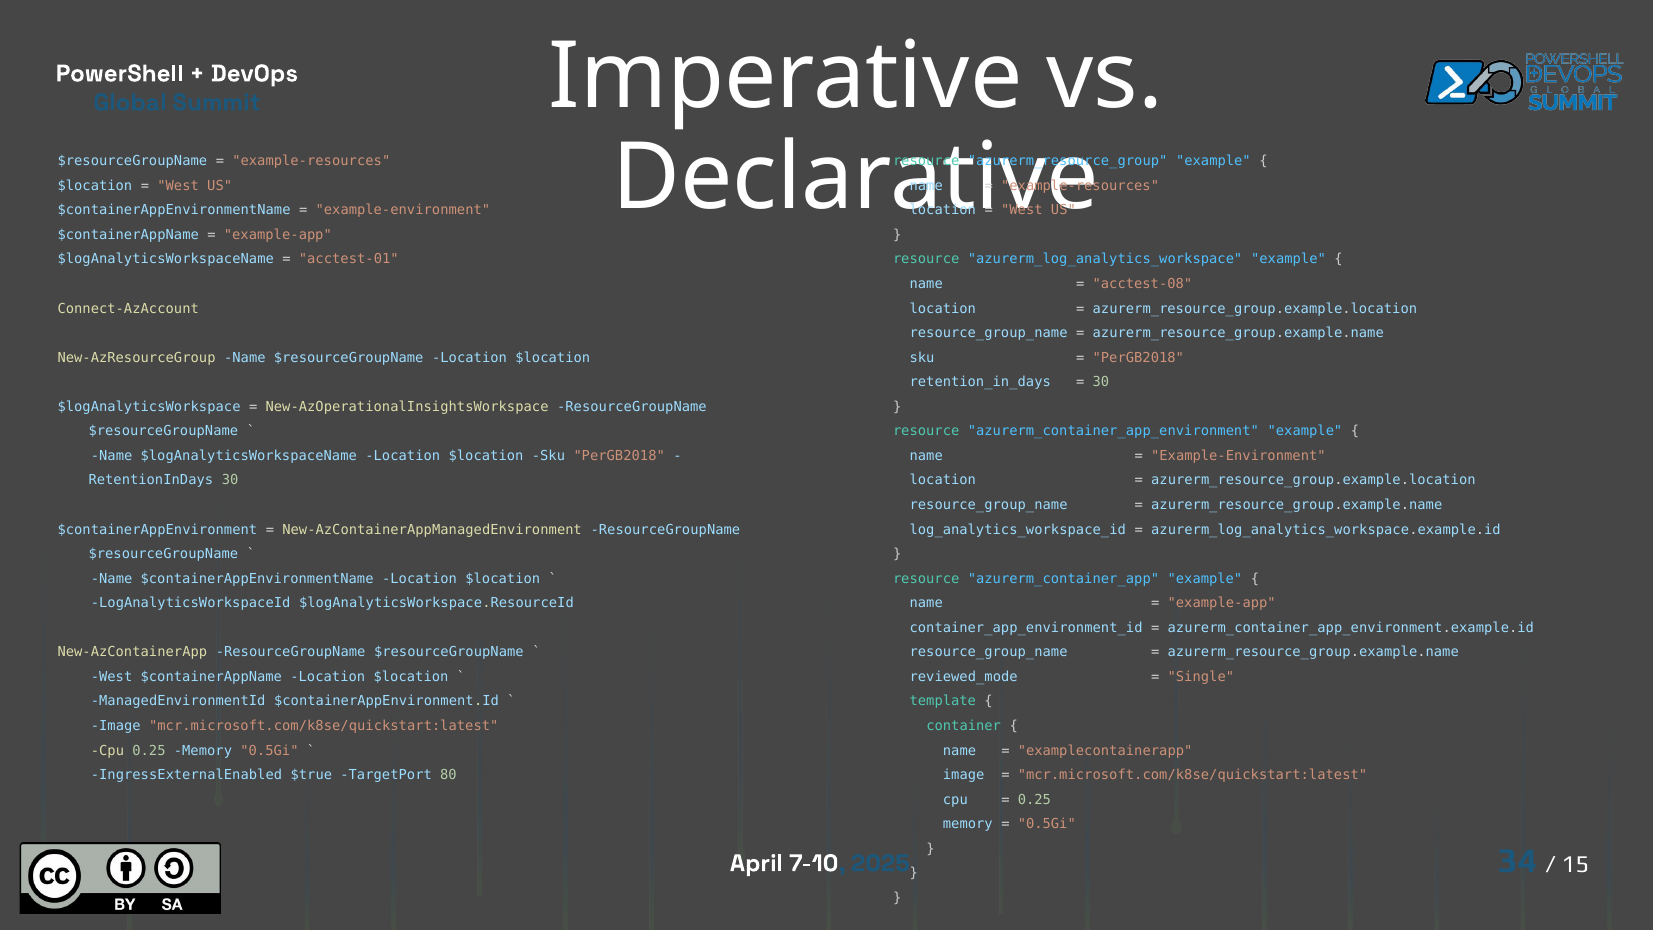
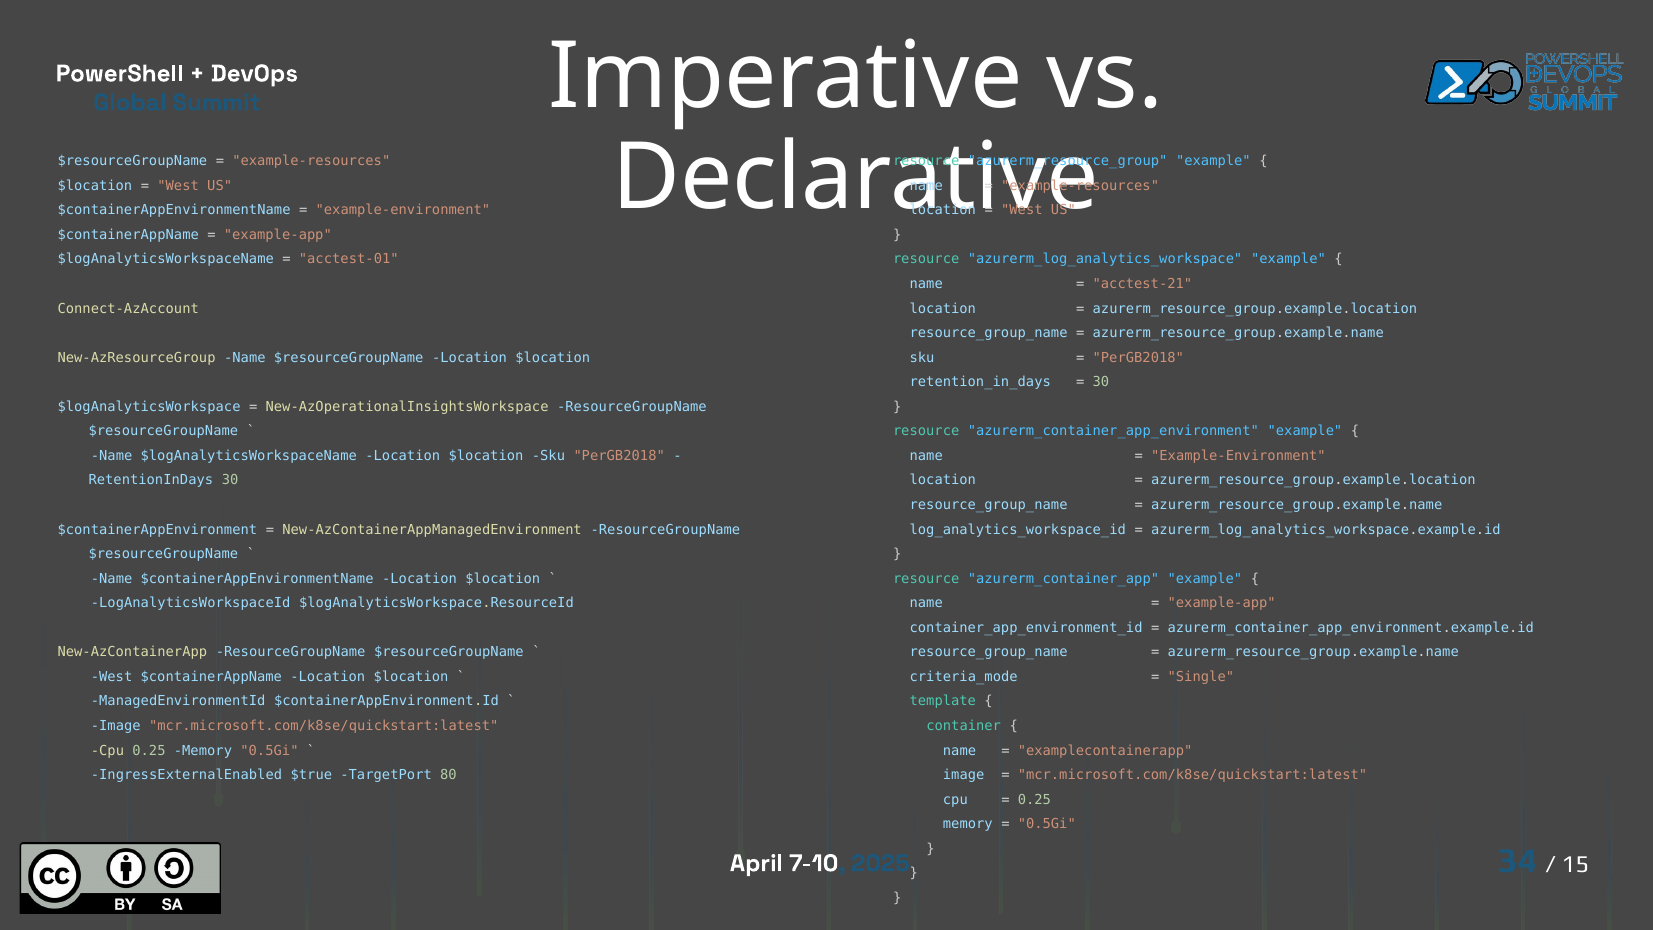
acctest-08: acctest-08 -> acctest-21
reviewed_mode: reviewed_mode -> criteria_mode
